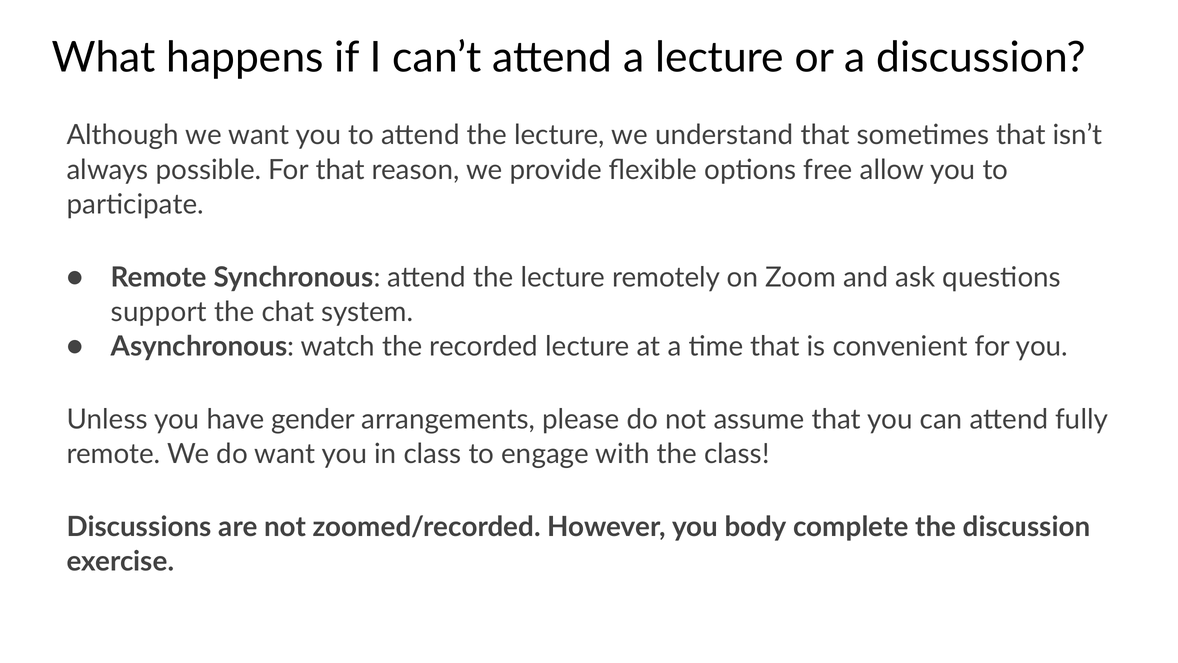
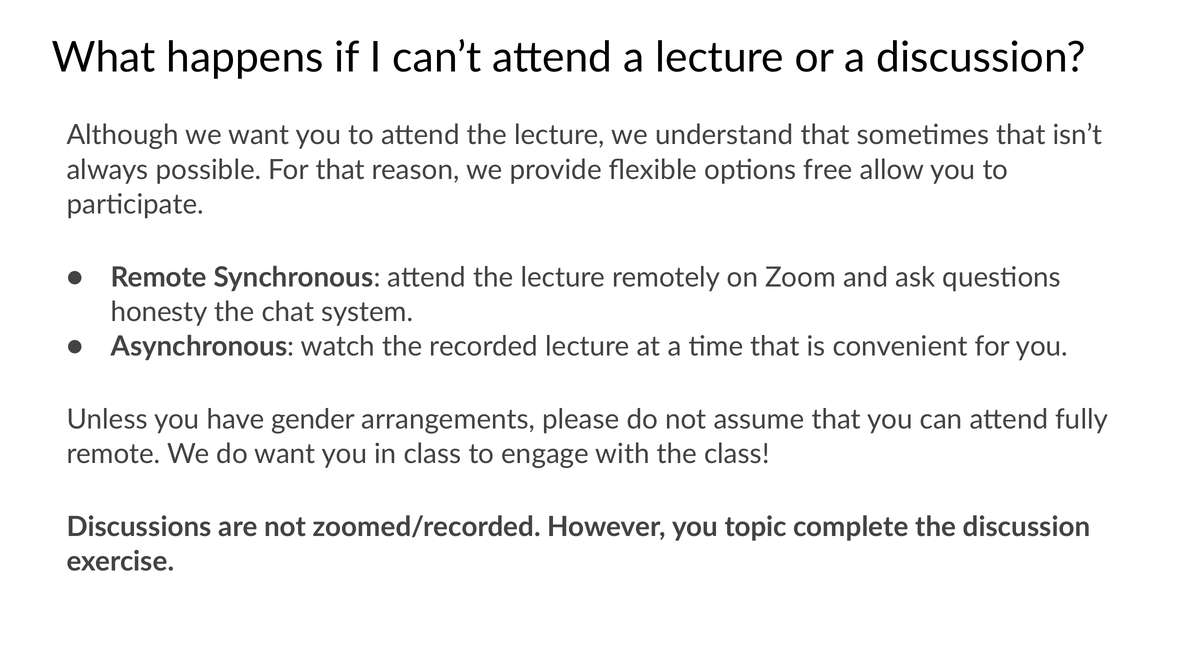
support: support -> honesty
body: body -> topic
